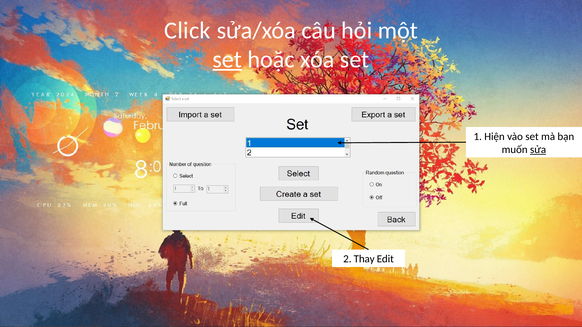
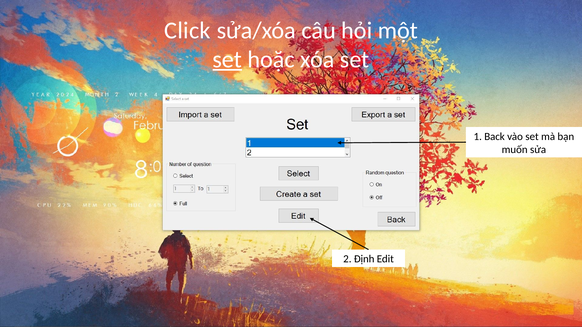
Hiện: Hiện -> Back
sửa underline: present -> none
Thay: Thay -> Định
